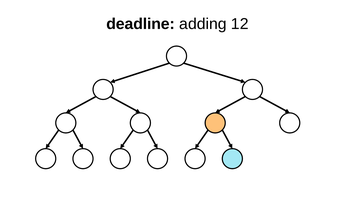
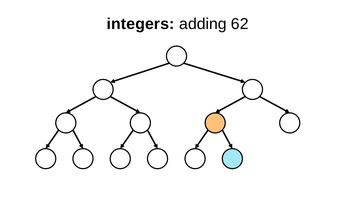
deadline: deadline -> integers
12: 12 -> 62
